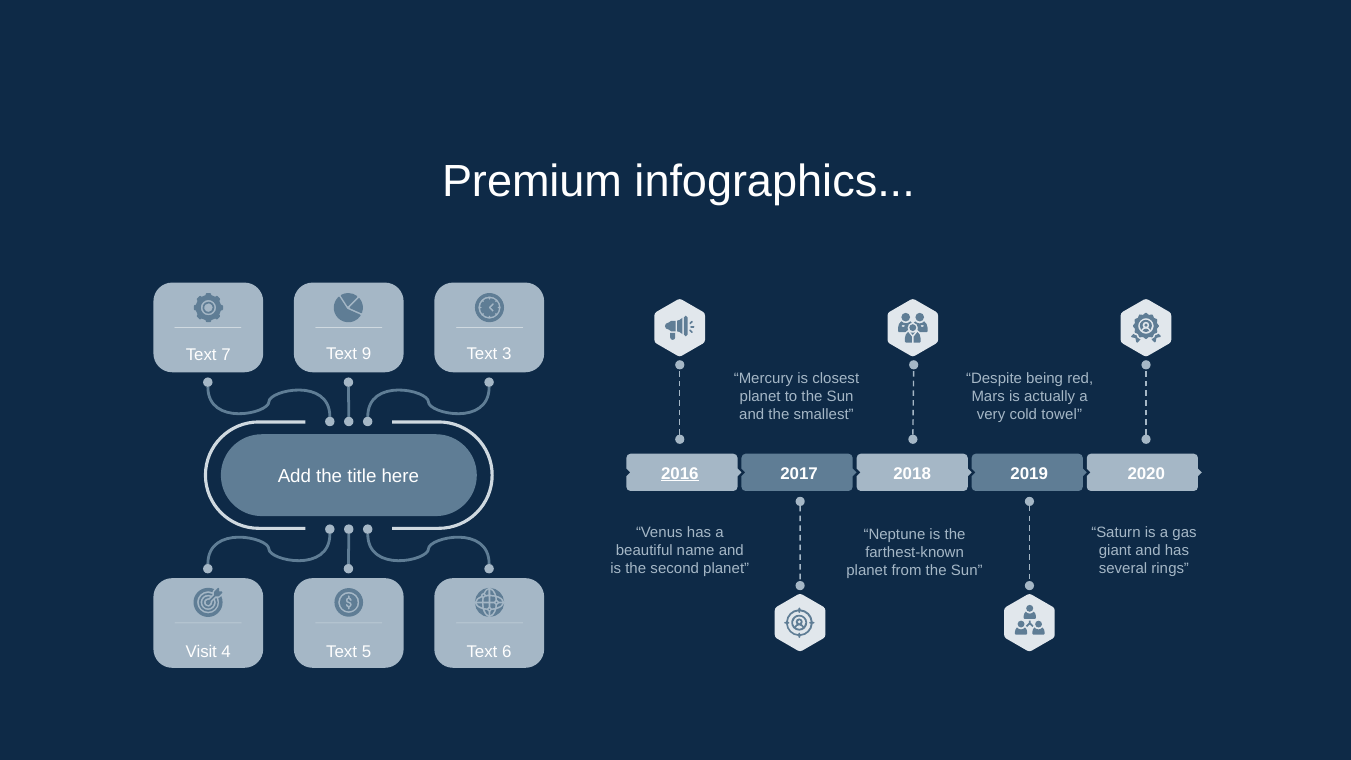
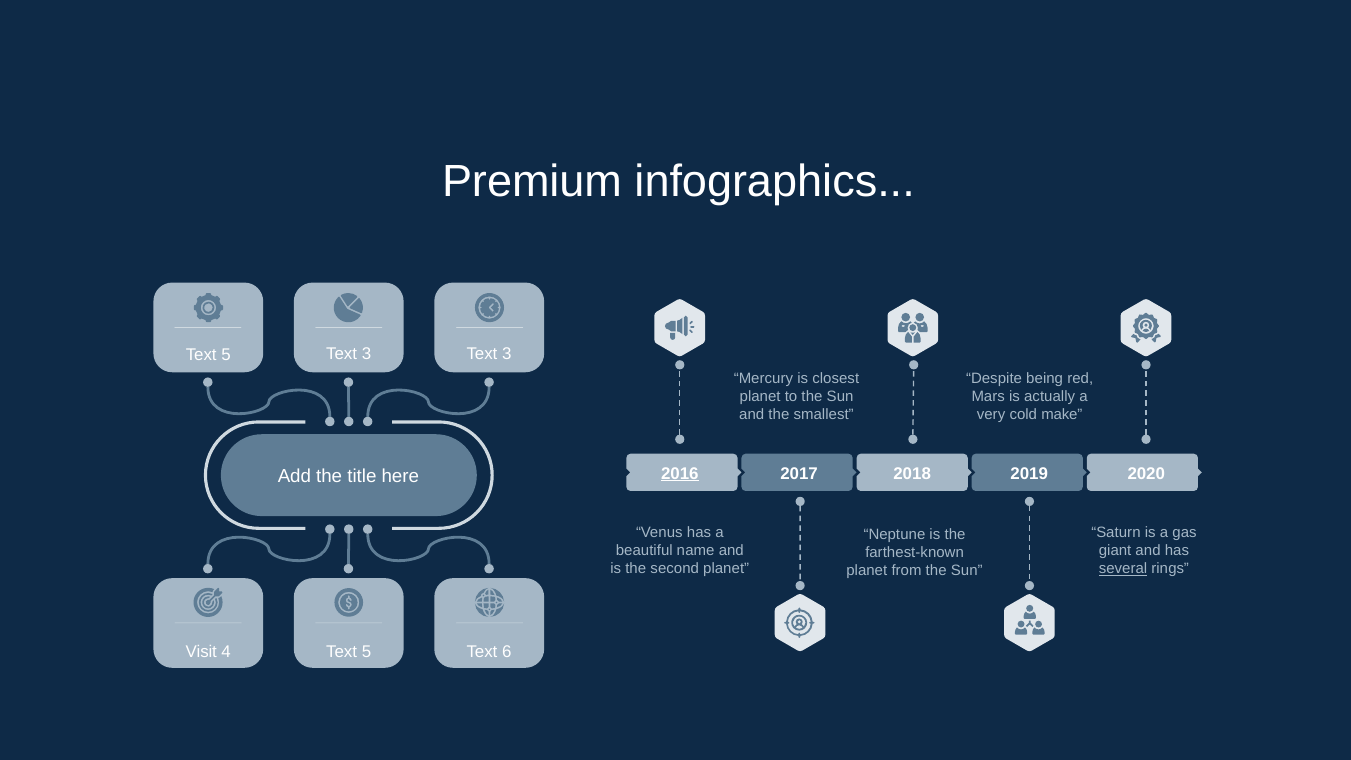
7 at (226, 355): 7 -> 5
9 at (366, 354): 9 -> 3
towel: towel -> make
several underline: none -> present
